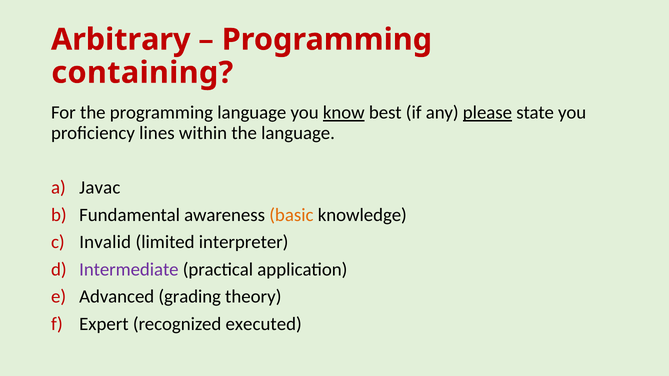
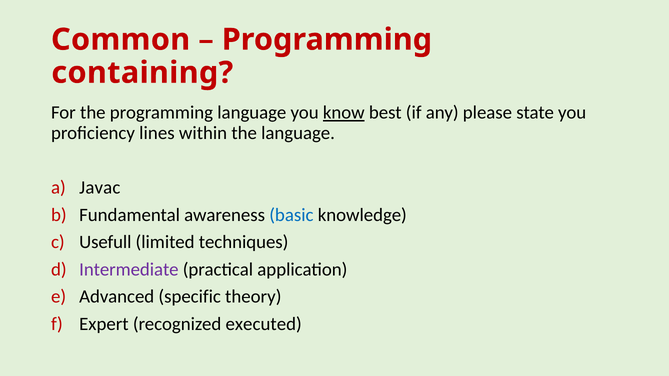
Arbitrary: Arbitrary -> Common
please underline: present -> none
basic colour: orange -> blue
Invalid: Invalid -> Usefull
interpreter: interpreter -> techniques
grading: grading -> specific
